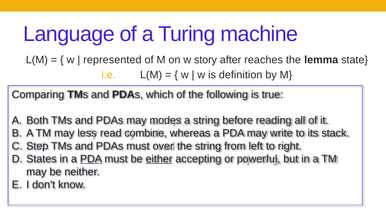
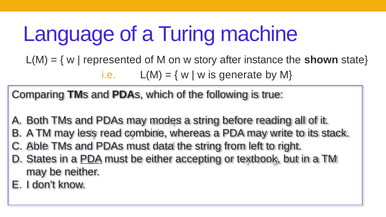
reaches: reaches -> instance
lemma: lemma -> shown
definition: definition -> generate
Step: Step -> Able
over: over -> data
either underline: present -> none
powerful: powerful -> textbook
